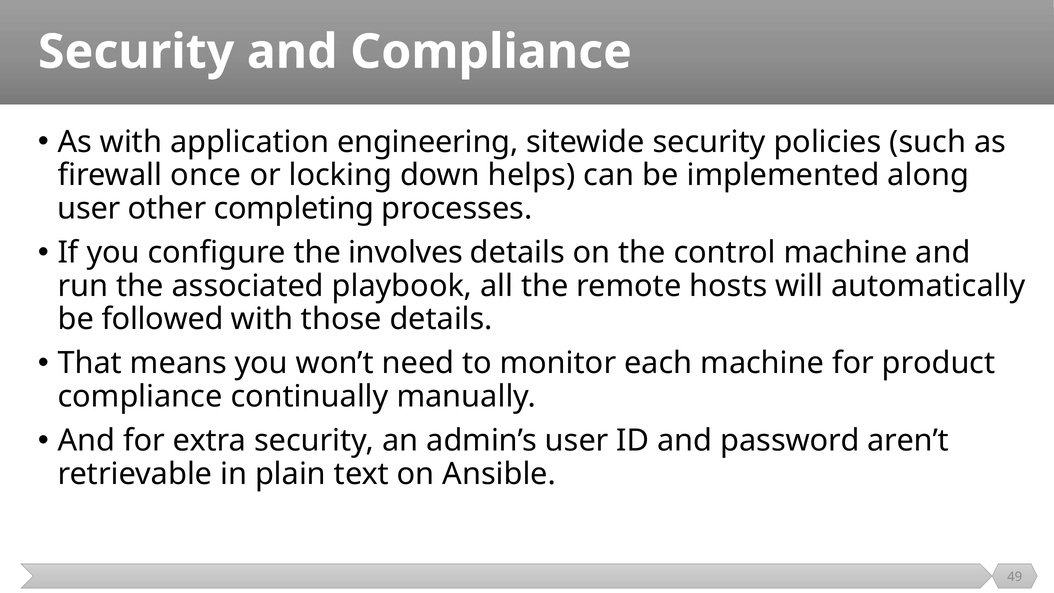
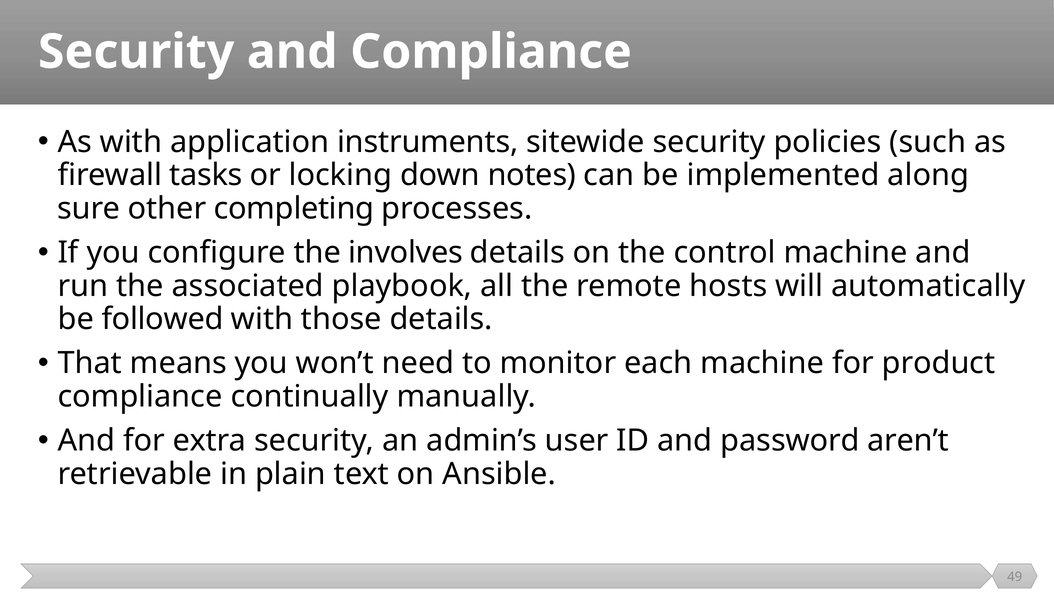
engineering: engineering -> instruments
once: once -> tasks
helps: helps -> notes
user at (89, 208): user -> sure
